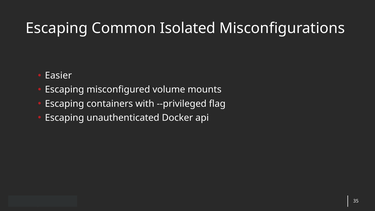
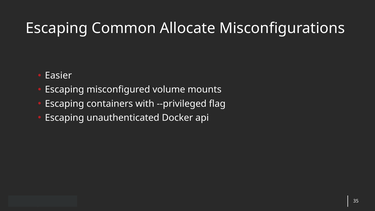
Isolated: Isolated -> Allocate
